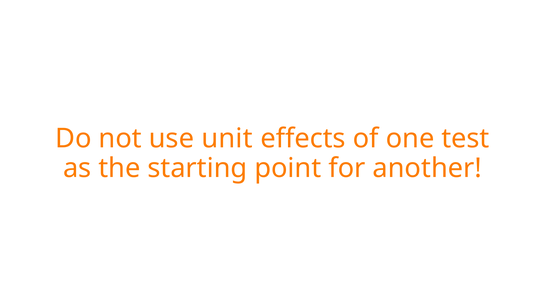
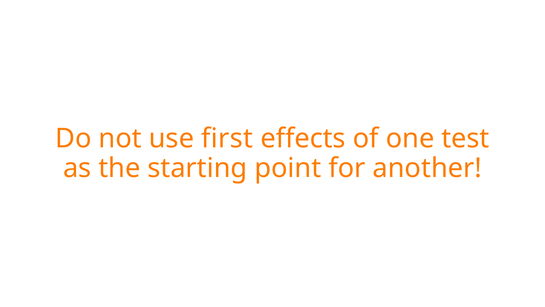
unit: unit -> first
